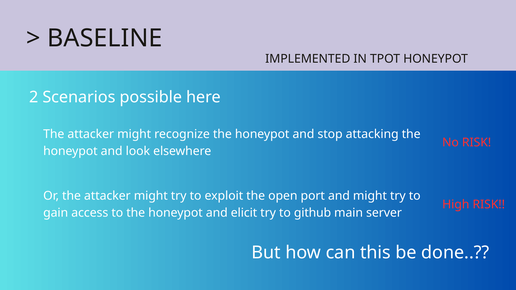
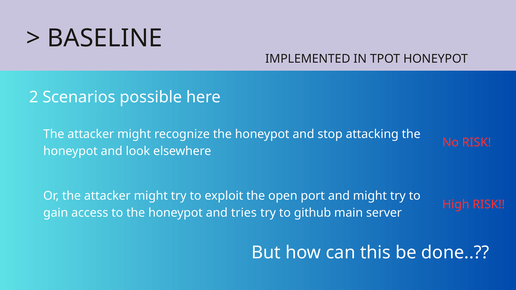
elicit: elicit -> tries
